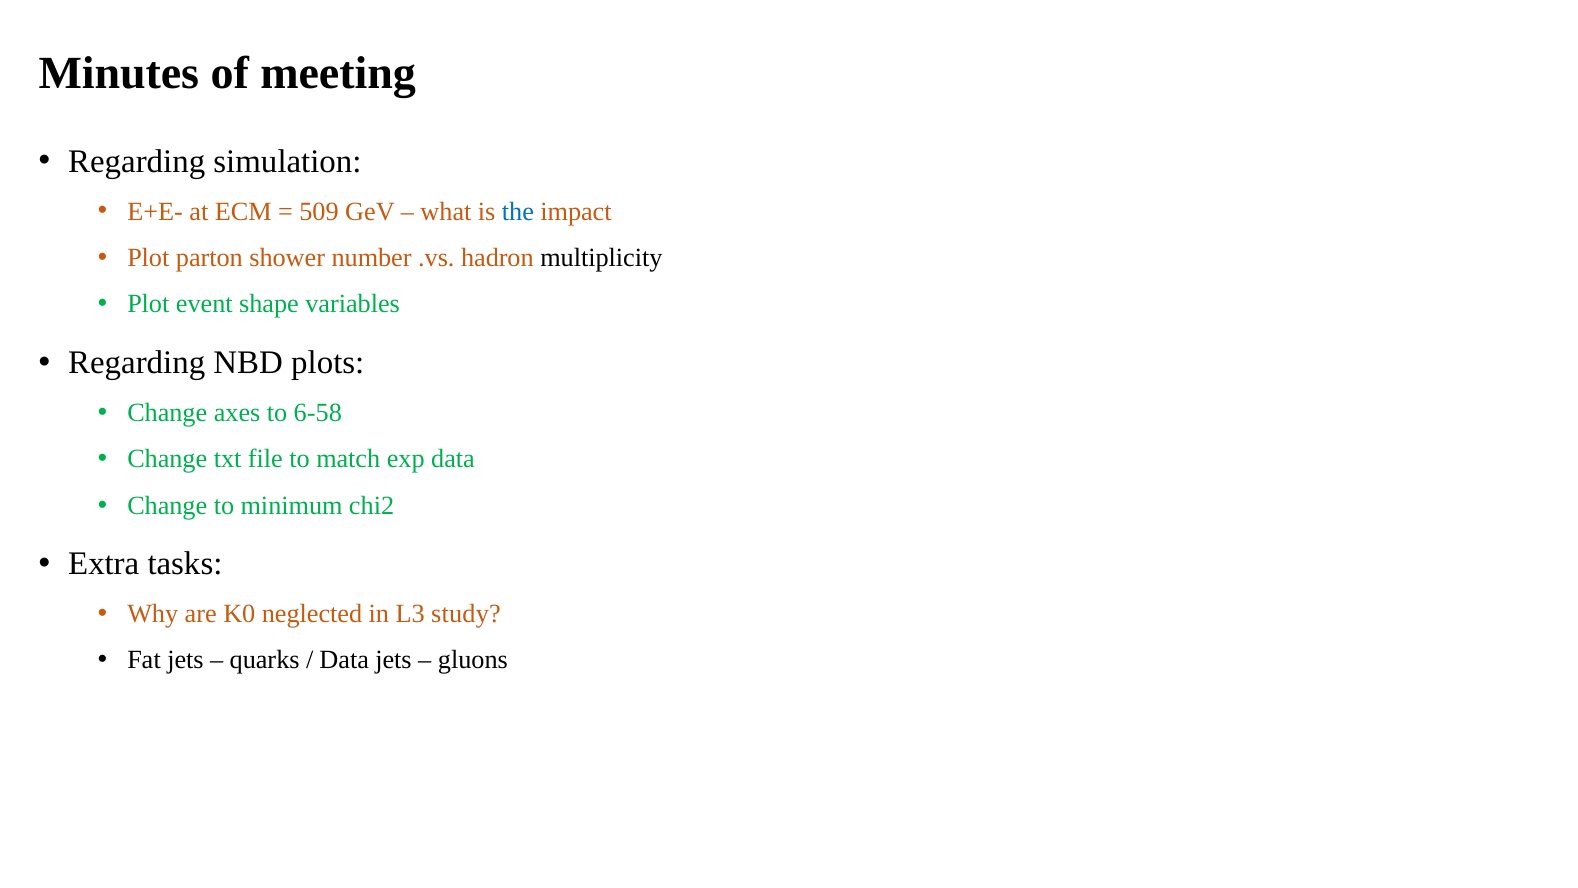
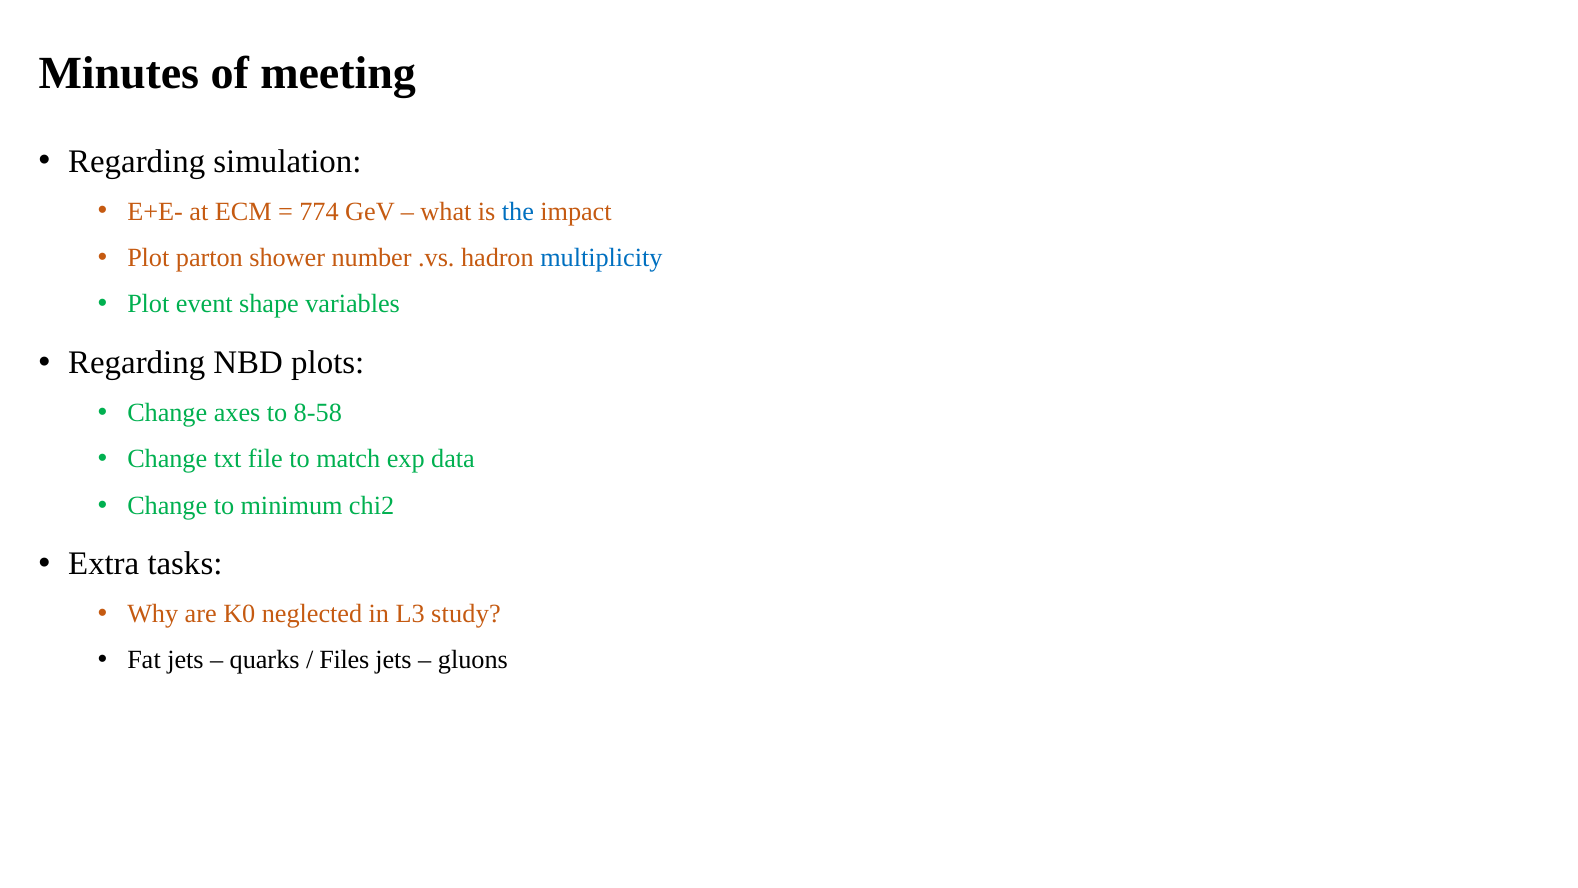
509: 509 -> 774
multiplicity colour: black -> blue
6-58: 6-58 -> 8-58
Data at (344, 660): Data -> Files
